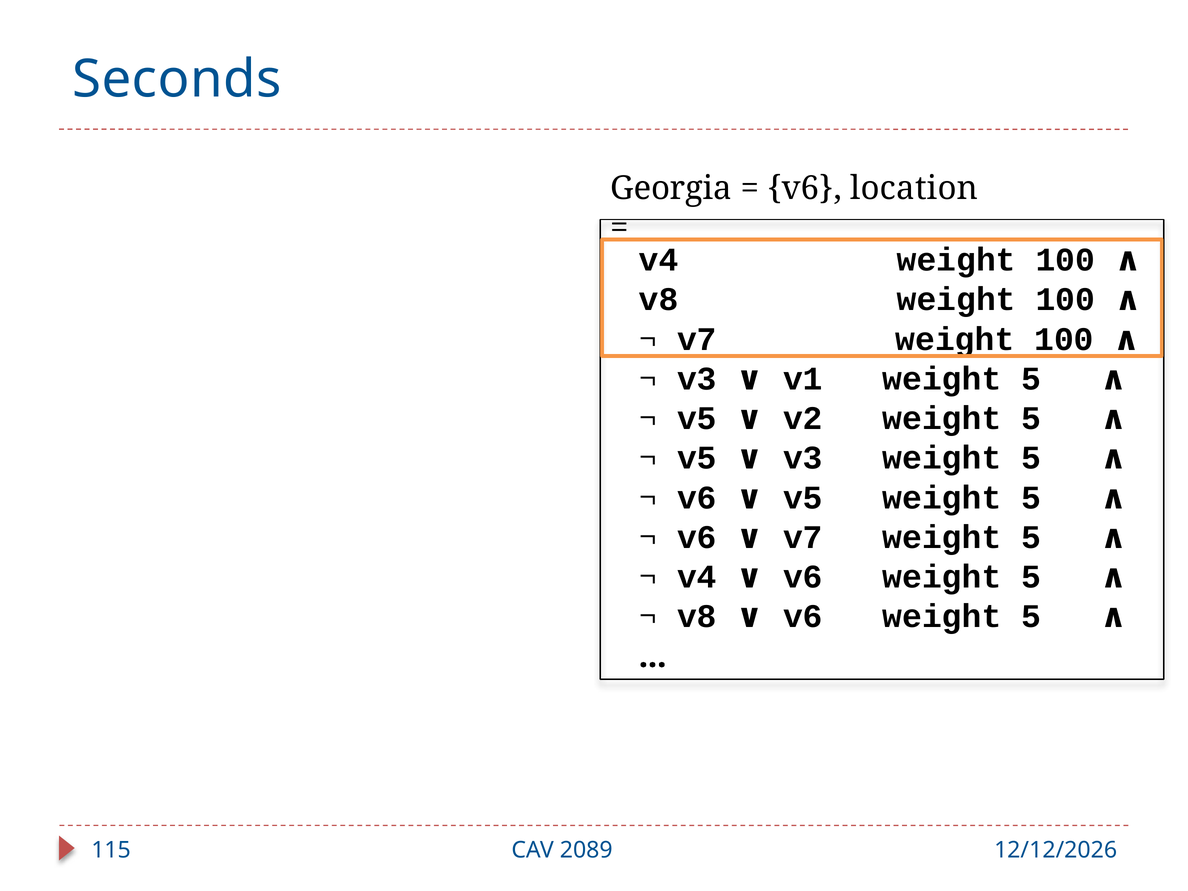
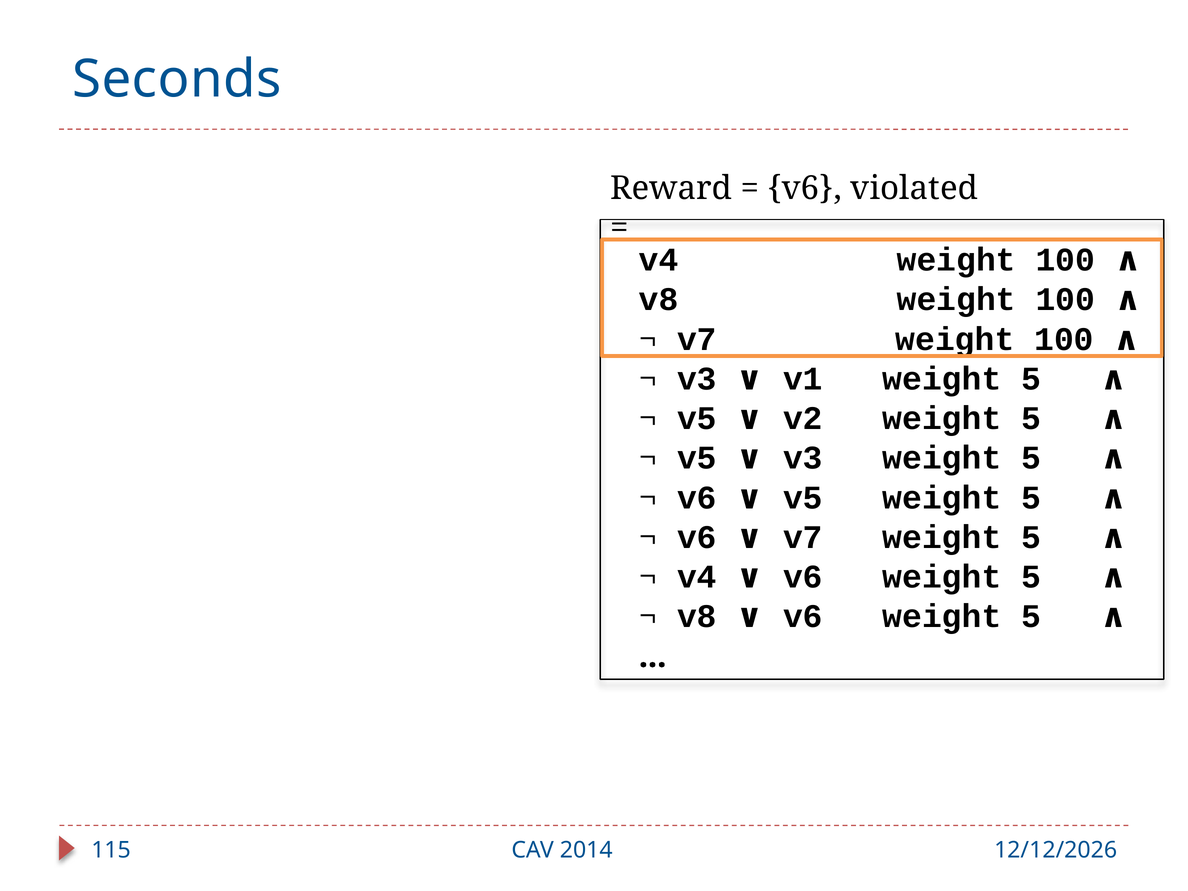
Georgia: Georgia -> Reward
location: location -> violated
2089: 2089 -> 2014
